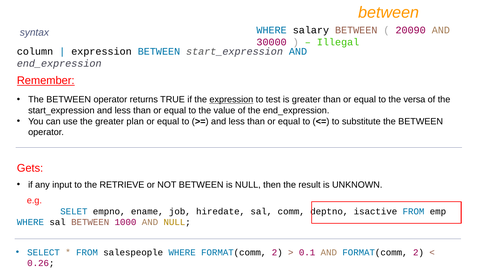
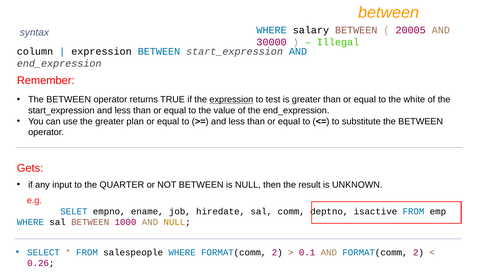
20090: 20090 -> 20005
Remember underline: present -> none
versa: versa -> white
RETRIEVE: RETRIEVE -> QUARTER
